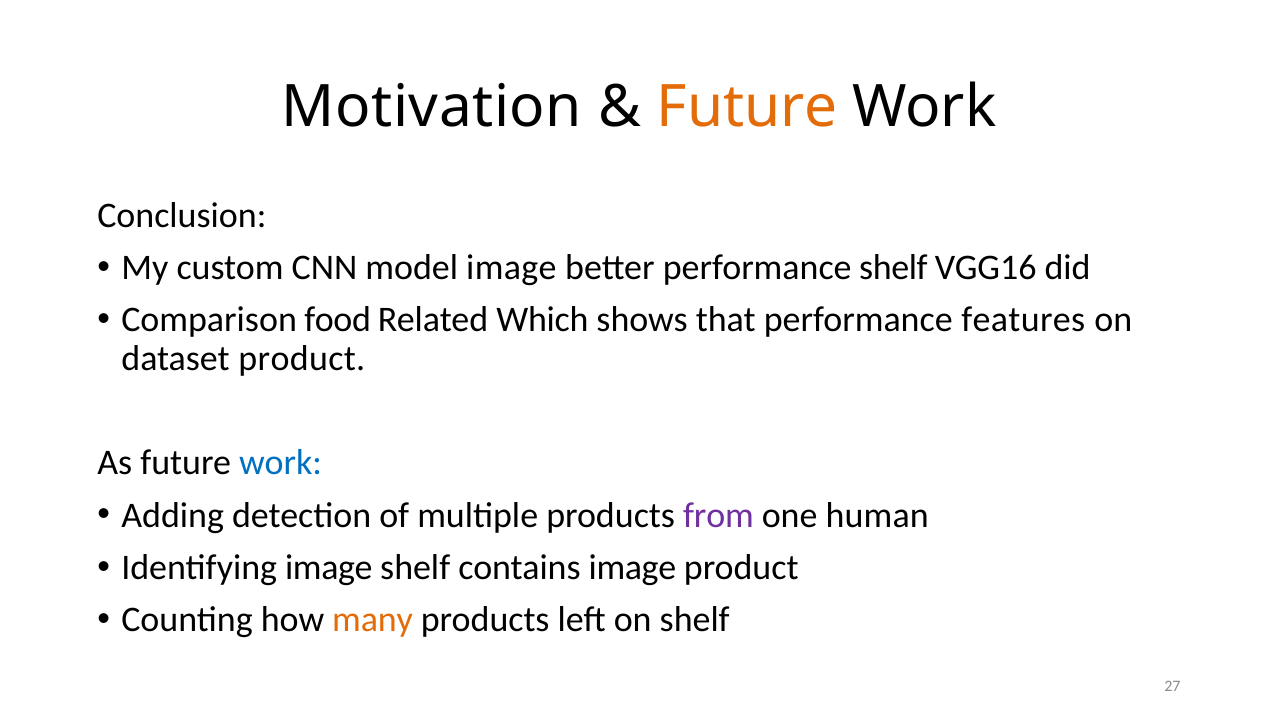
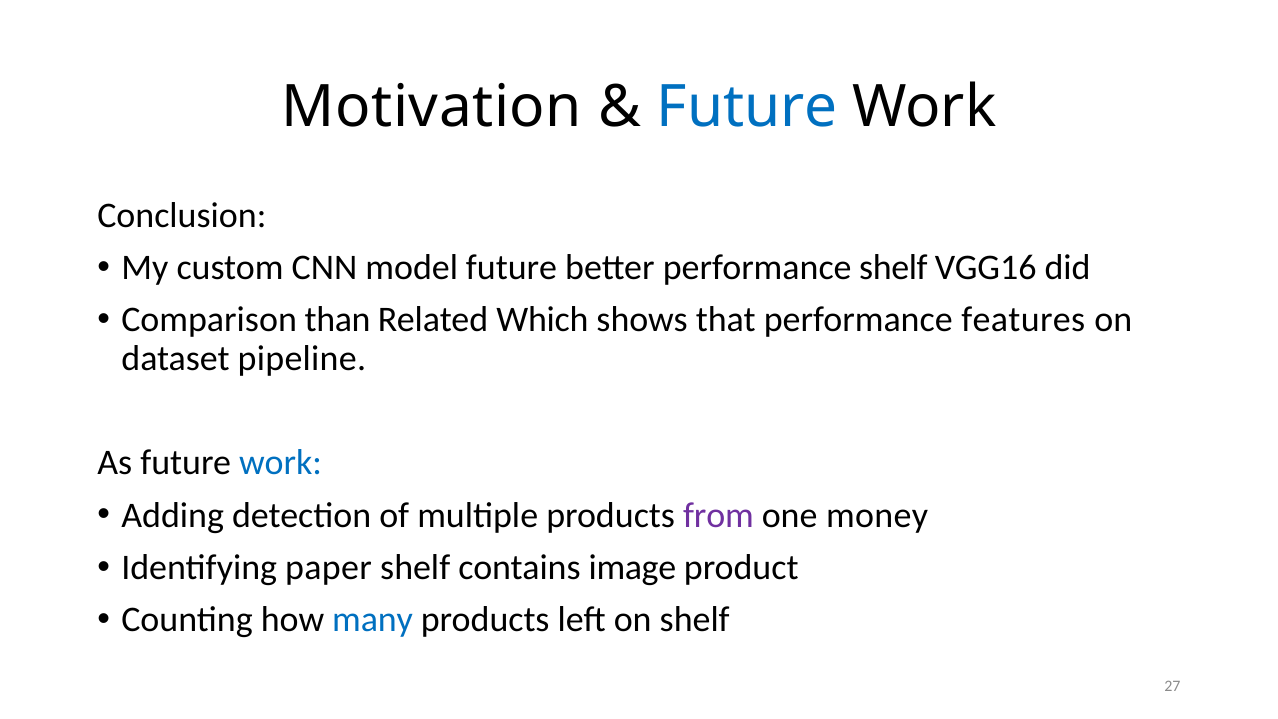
Future at (747, 107) colour: orange -> blue
model image: image -> future
food: food -> than
dataset product: product -> pipeline
human: human -> money
Identifying image: image -> paper
many colour: orange -> blue
